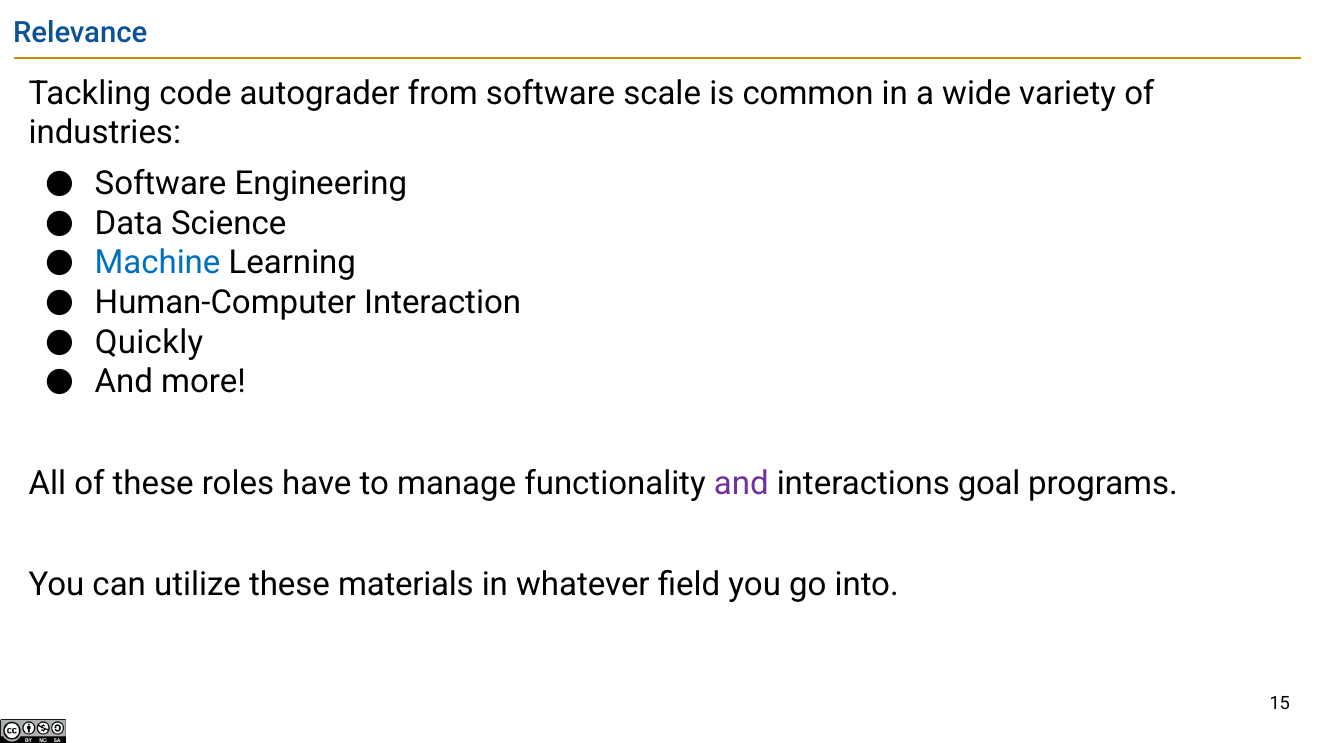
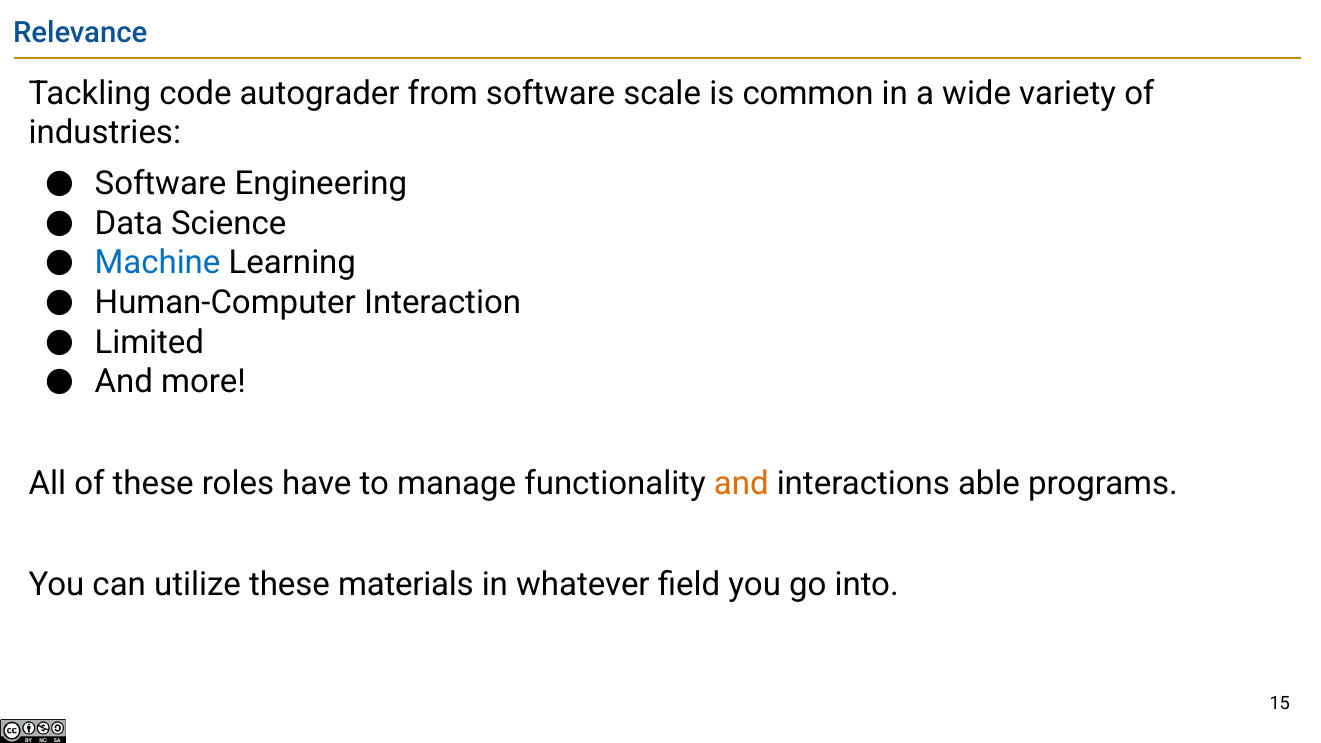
Quickly: Quickly -> Limited
and at (741, 483) colour: purple -> orange
goal: goal -> able
